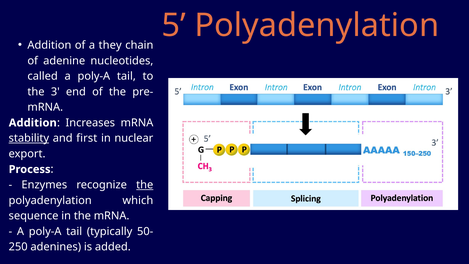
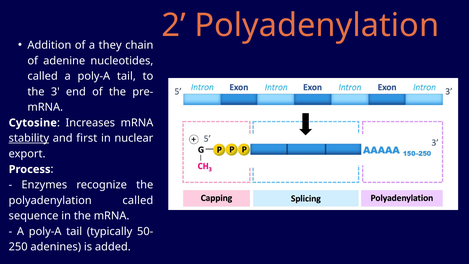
5: 5 -> 2
Addition at (33, 123): Addition -> Cytosine
the at (145, 185) underline: present -> none
polyadenylation which: which -> called
